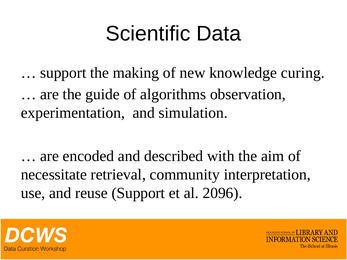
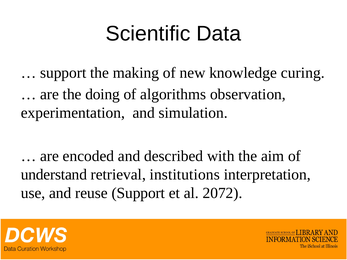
guide: guide -> doing
necessitate: necessitate -> understand
community: community -> institutions
2096: 2096 -> 2072
